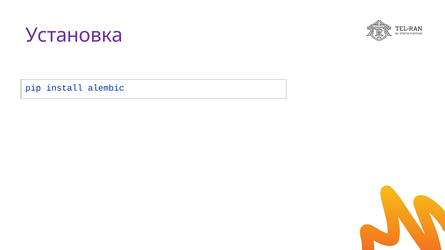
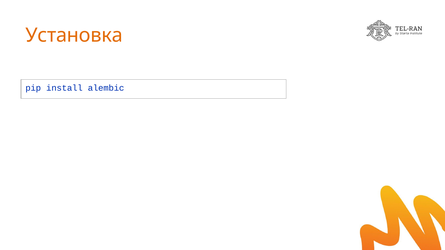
Установка colour: purple -> orange
